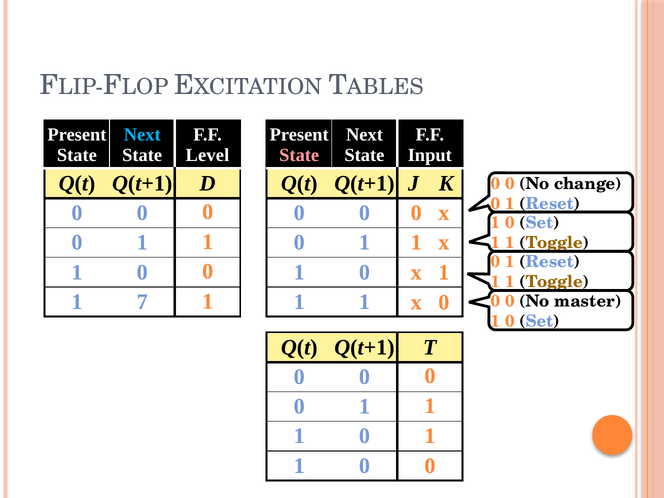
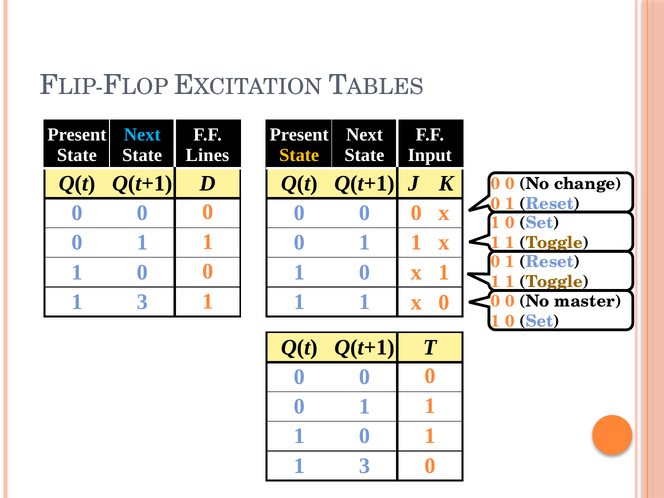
Level: Level -> Lines
State at (299, 155) colour: pink -> yellow
7 at (142, 302): 7 -> 3
0 at (364, 466): 0 -> 3
